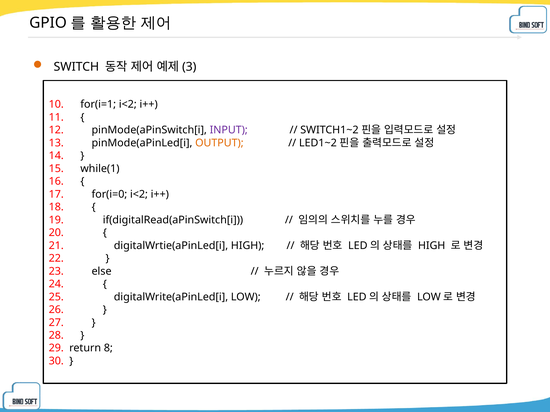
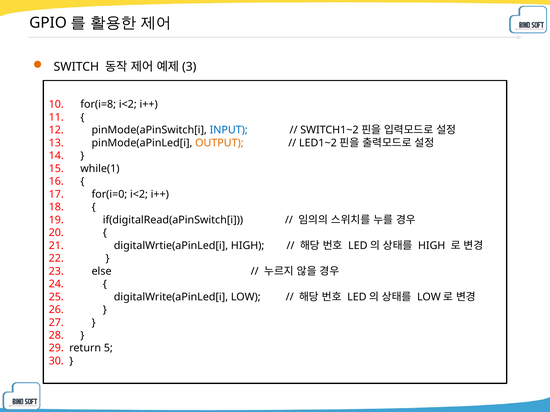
for(i=1: for(i=1 -> for(i=8
INPUT colour: purple -> blue
8: 8 -> 5
